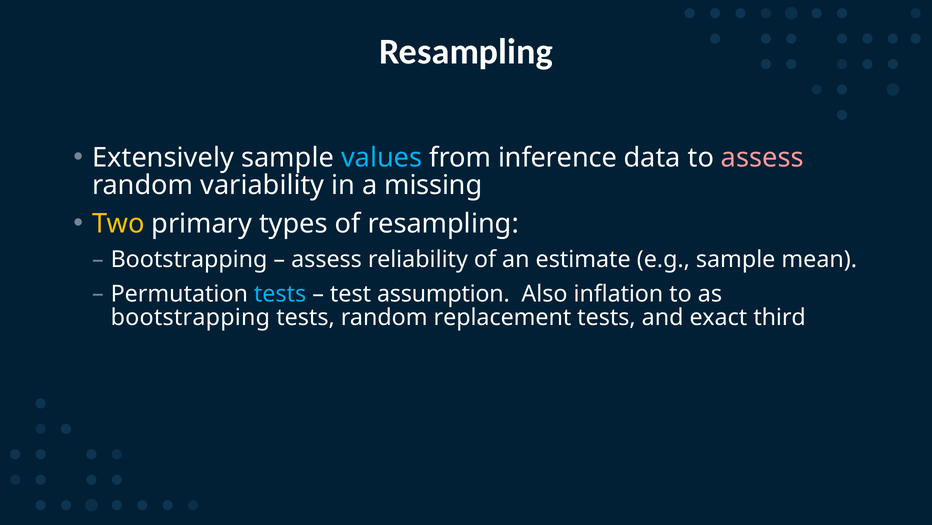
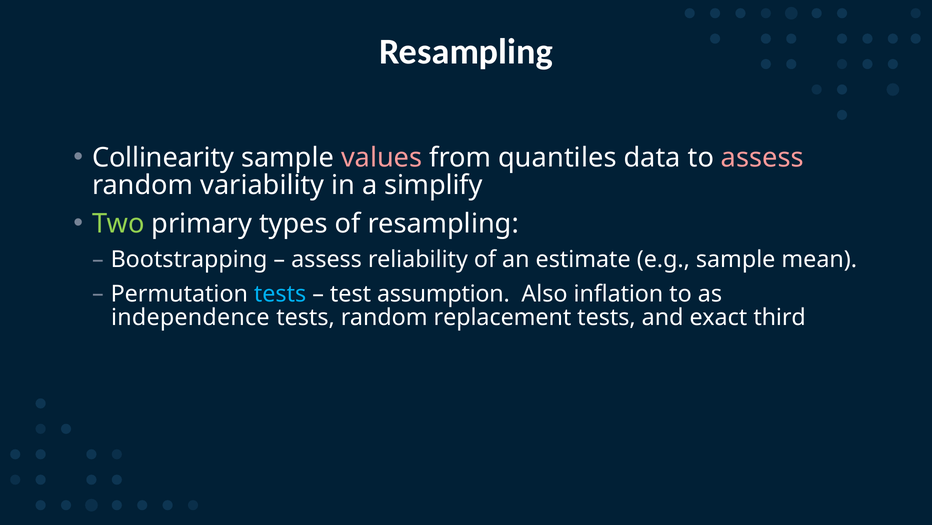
Extensively: Extensively -> Collinearity
values colour: light blue -> pink
inference: inference -> quantiles
missing: missing -> simplify
Two colour: yellow -> light green
bootstrapping at (190, 317): bootstrapping -> independence
